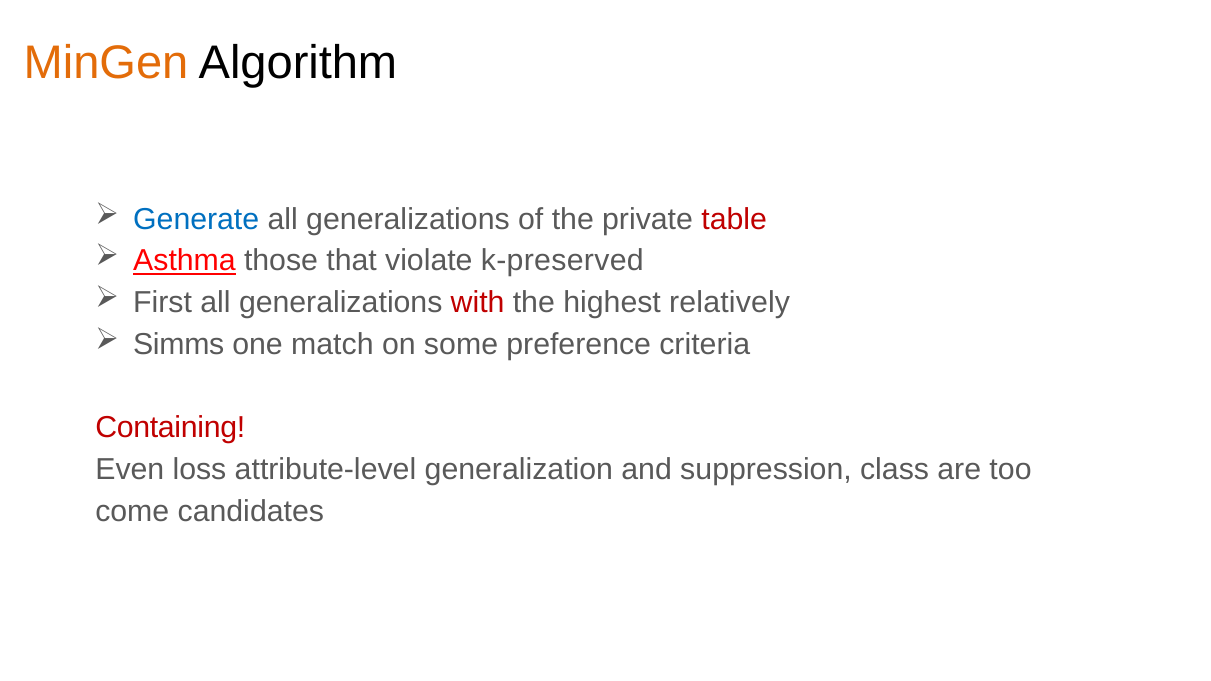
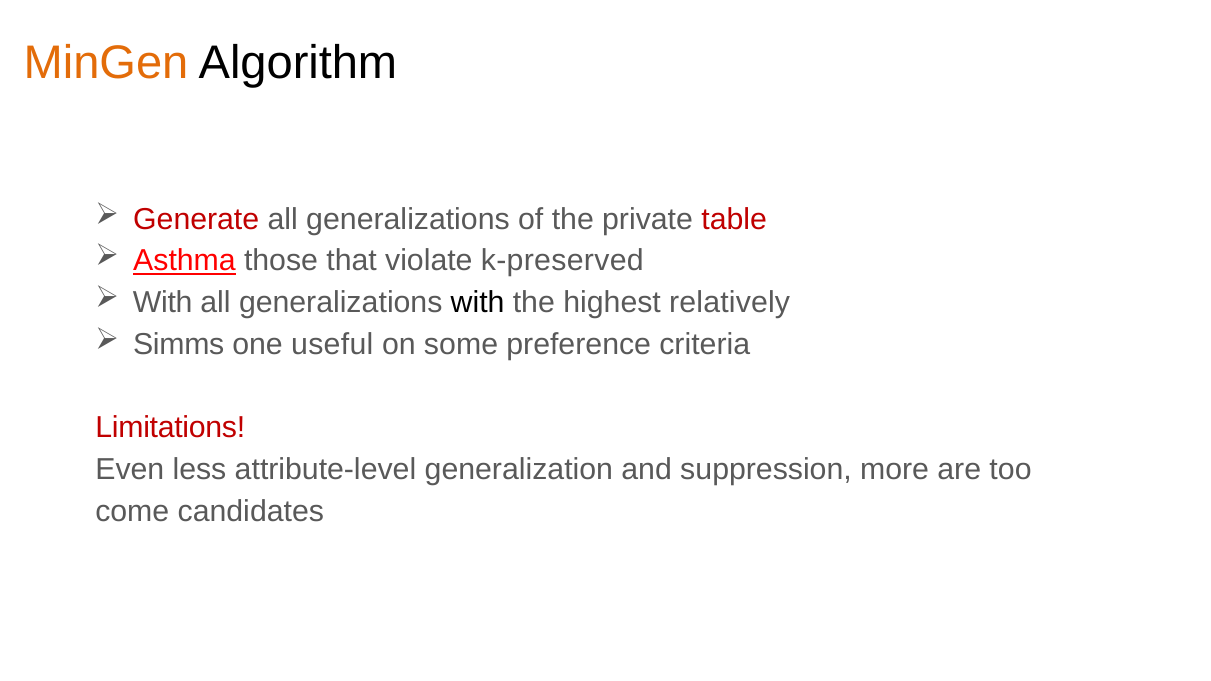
Generate colour: blue -> red
First at (163, 303): First -> With
with at (478, 303) colour: red -> black
match: match -> useful
Containing: Containing -> Limitations
loss: loss -> less
class: class -> more
